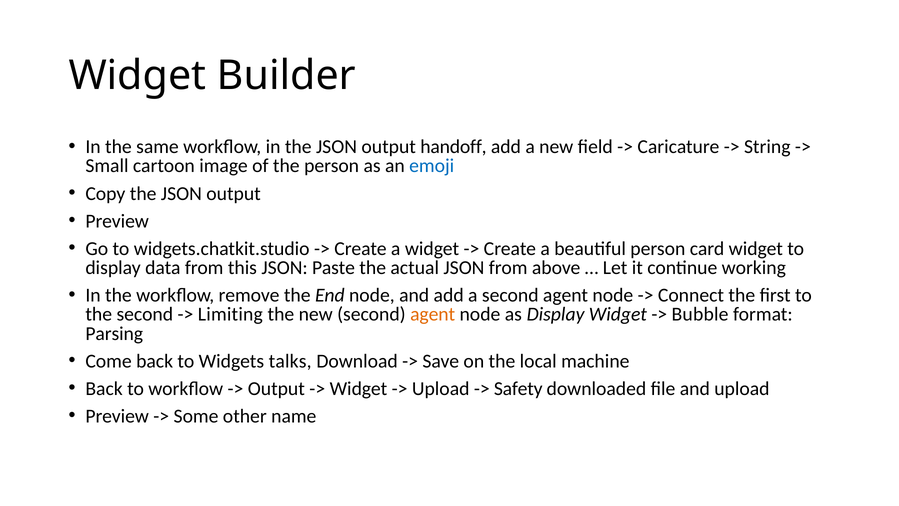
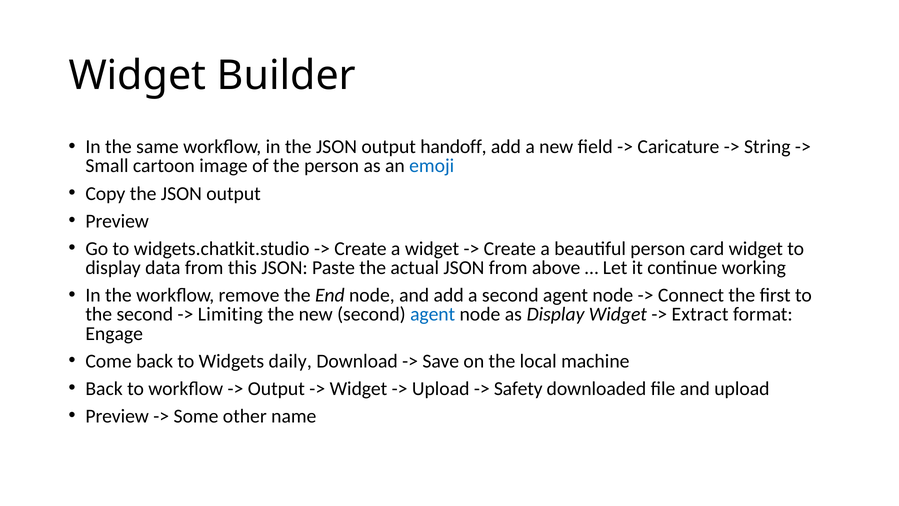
agent at (433, 314) colour: orange -> blue
Bubble: Bubble -> Extract
Parsing: Parsing -> Engage
talks: talks -> daily
